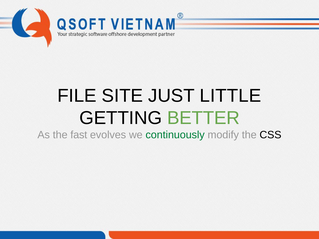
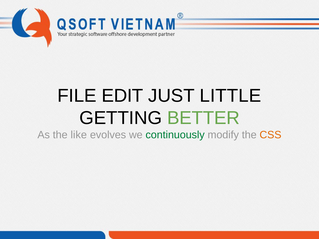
SITE: SITE -> EDIT
fast: fast -> like
CSS colour: black -> orange
